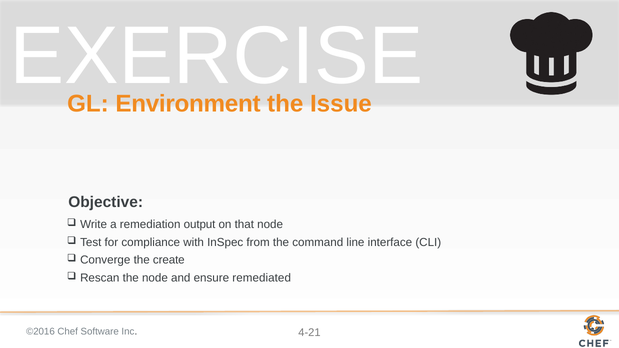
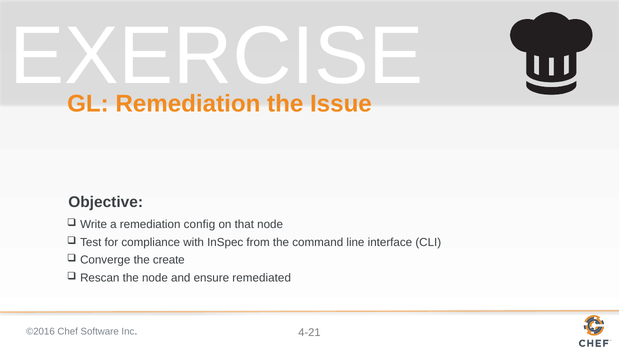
GL Environment: Environment -> Remediation
output: output -> config
